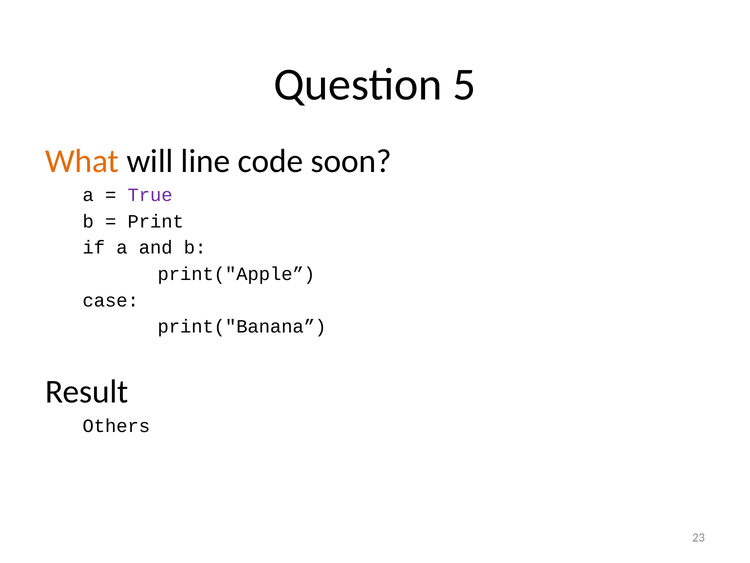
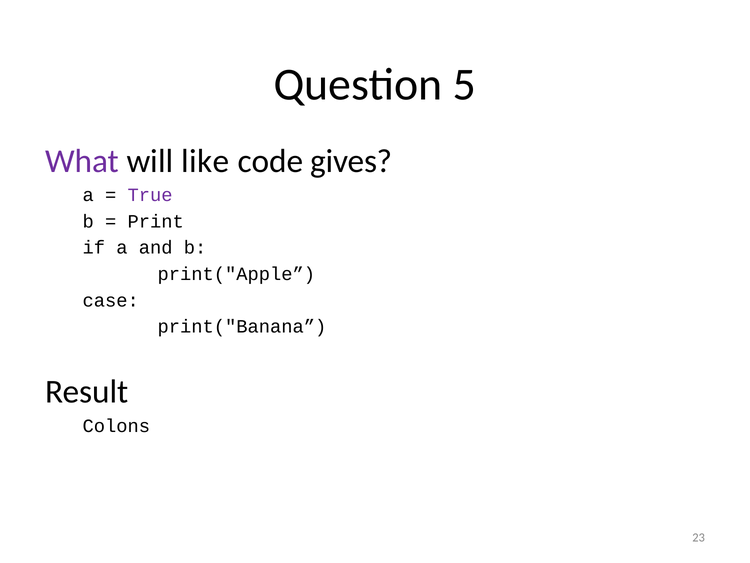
What colour: orange -> purple
line: line -> like
soon: soon -> gives
Others: Others -> Colons
